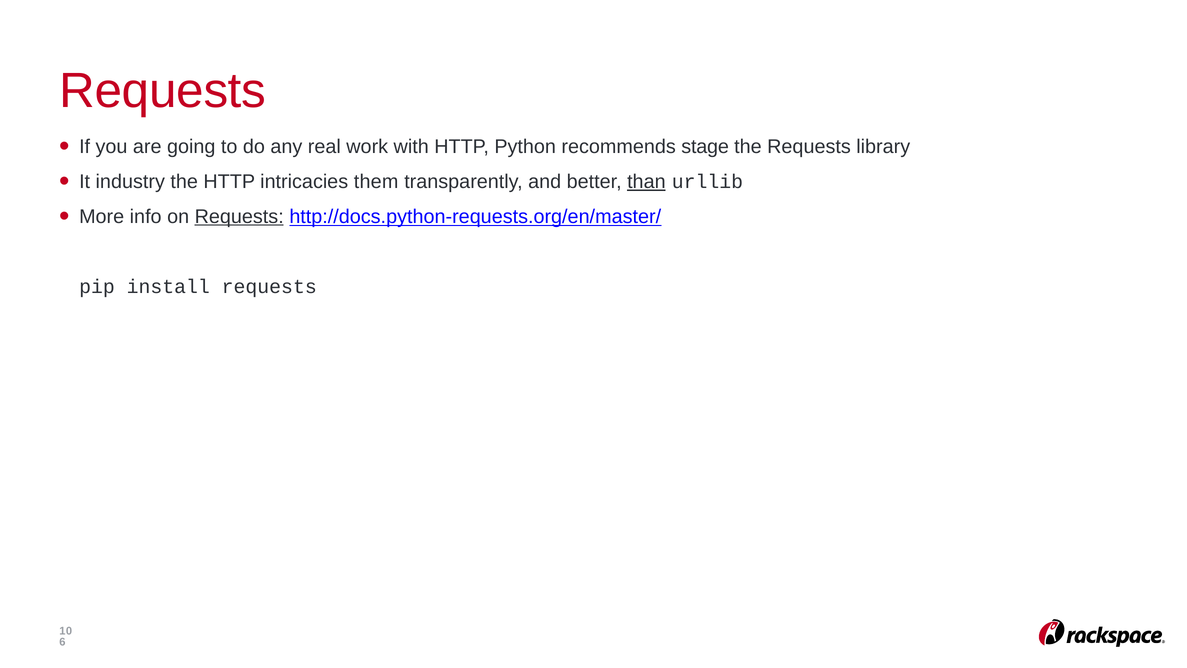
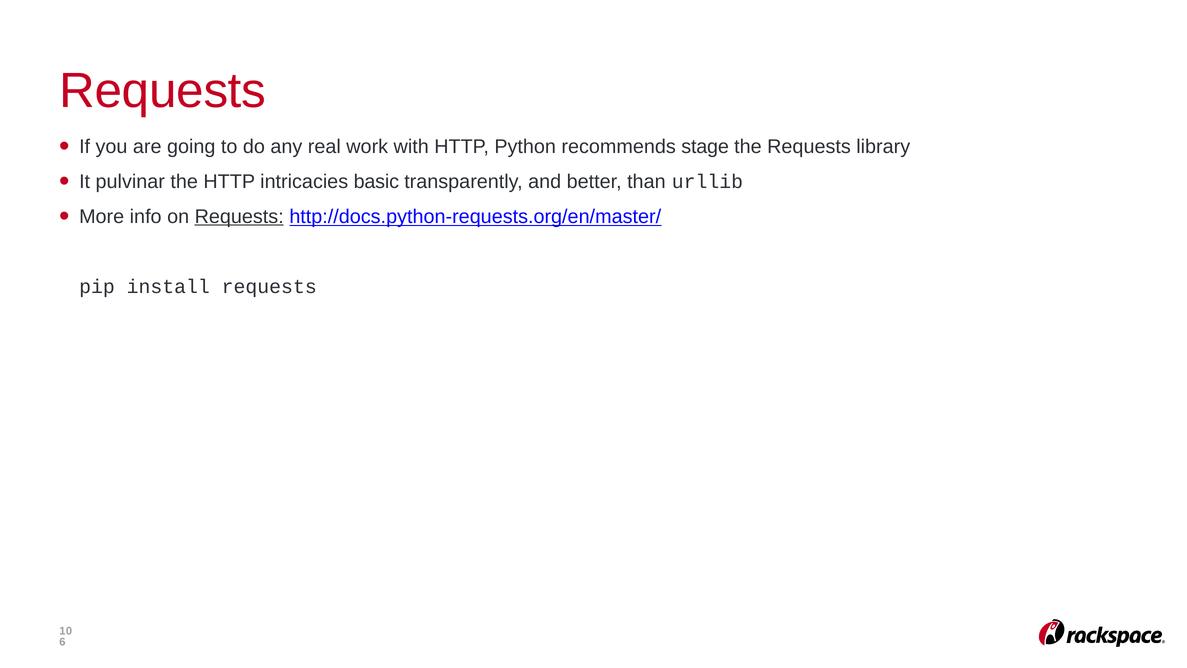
industry: industry -> pulvinar
them: them -> basic
than underline: present -> none
